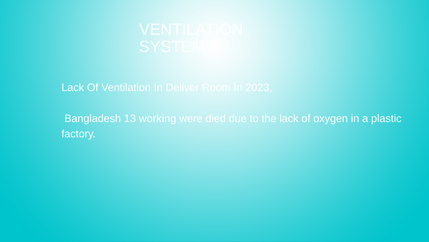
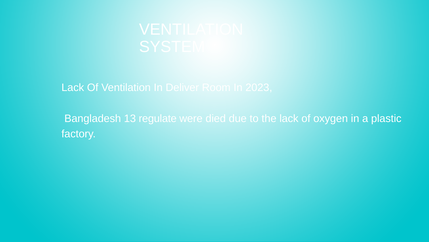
working: working -> regulate
